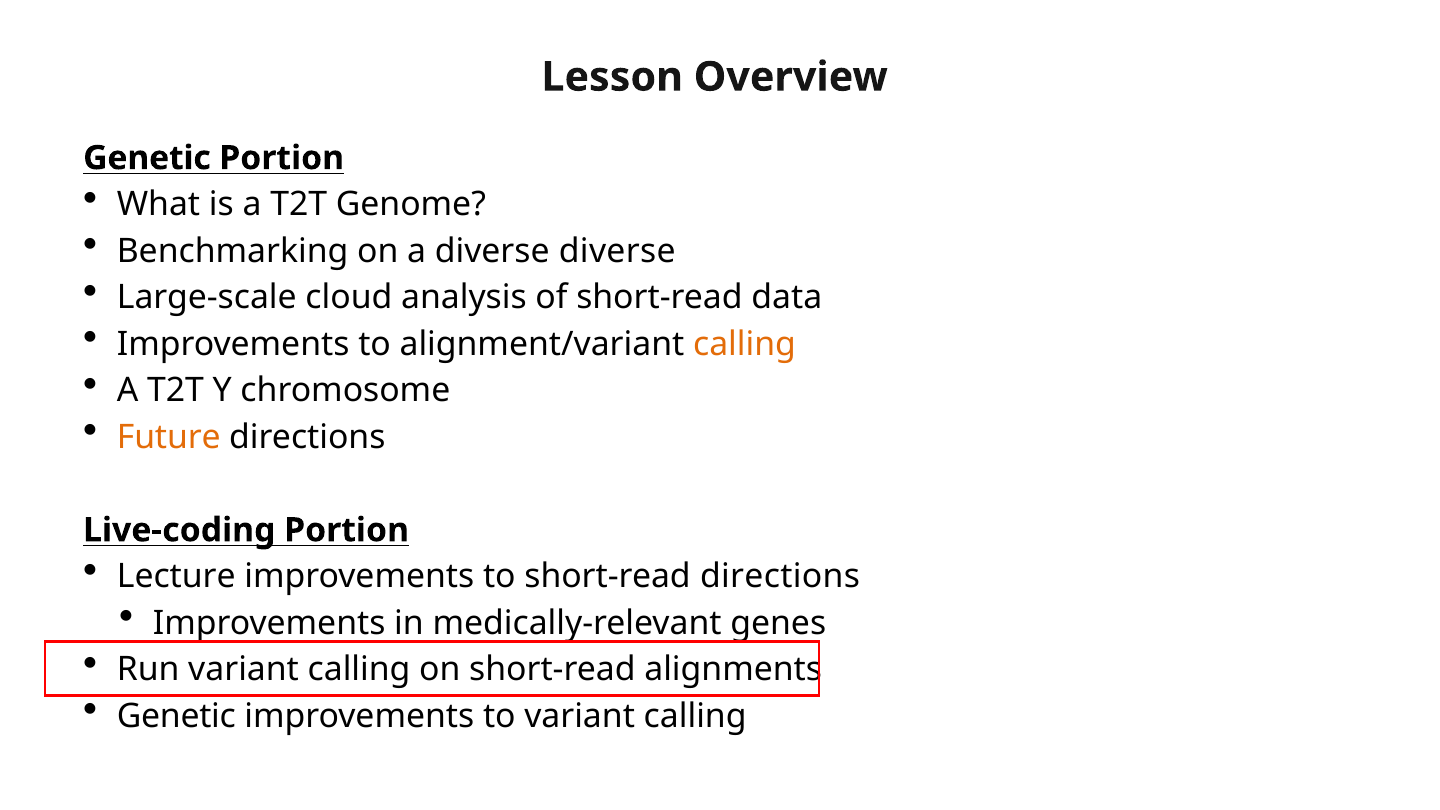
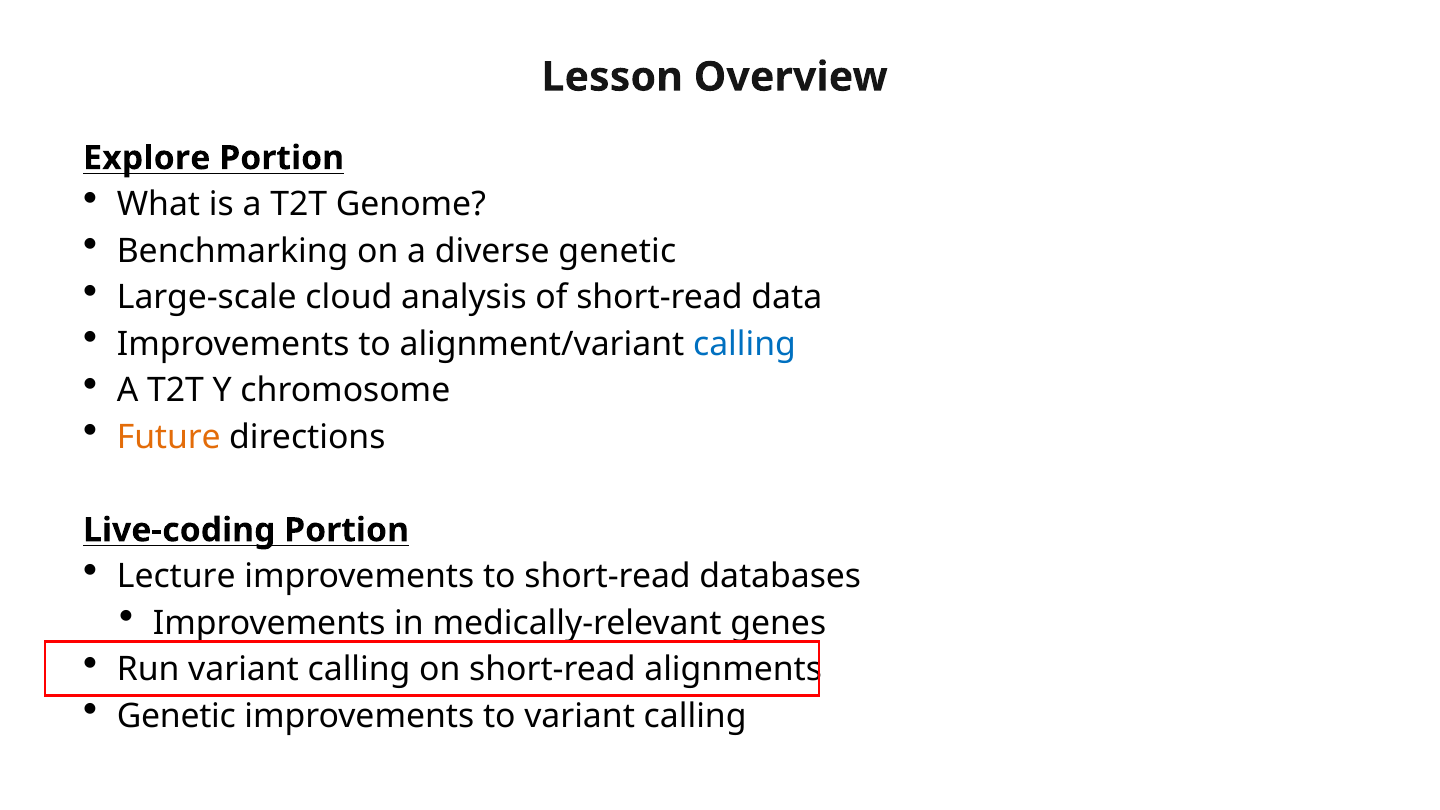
Genetic at (147, 158): Genetic -> Explore
diverse diverse: diverse -> genetic
calling at (744, 344) colour: orange -> blue
short-read directions: directions -> databases
